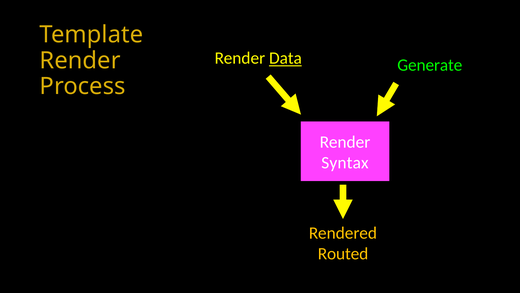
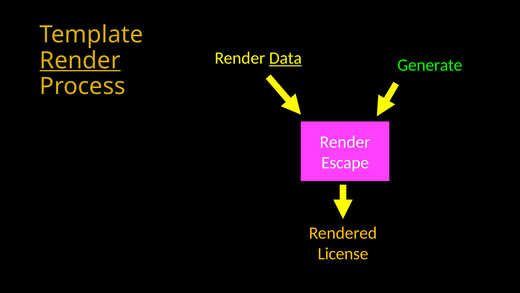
Render at (80, 60) underline: none -> present
Syntax: Syntax -> Escape
Routed: Routed -> License
